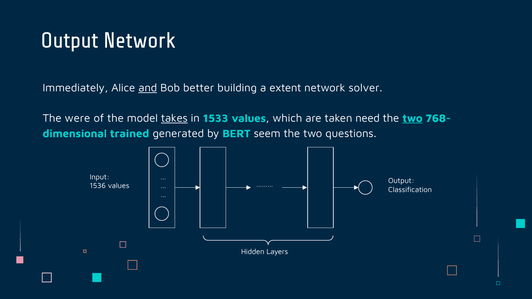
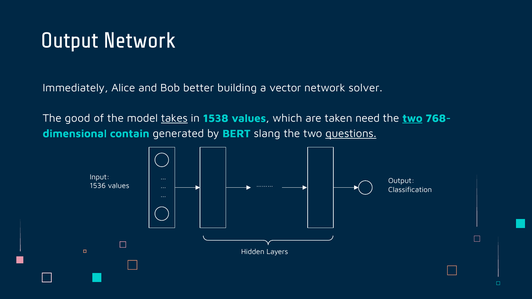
and underline: present -> none
extent: extent -> vector
were: were -> good
1533: 1533 -> 1538
trained: trained -> contain
seem: seem -> slang
questions underline: none -> present
